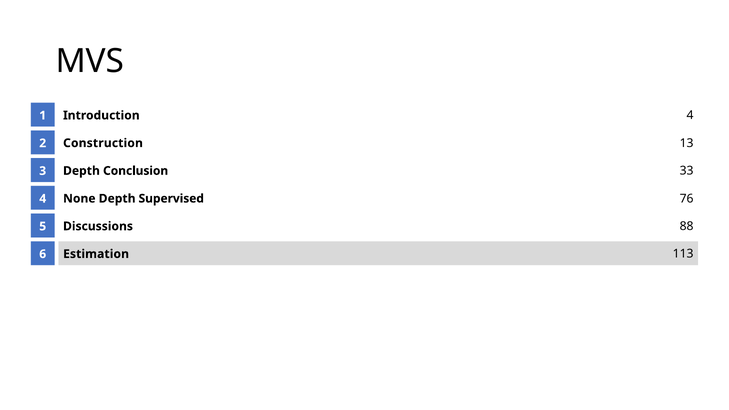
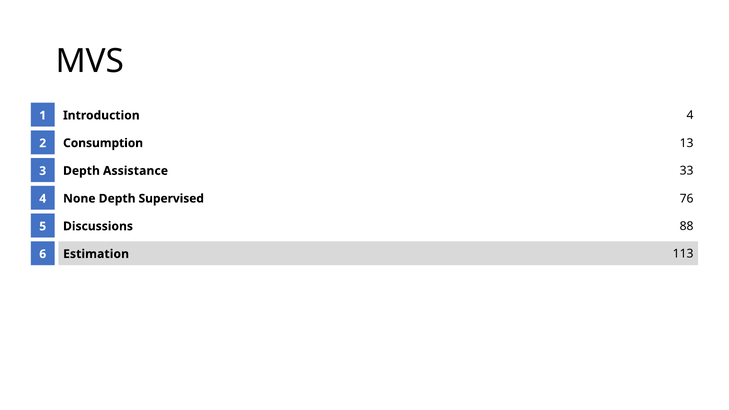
Construction: Construction -> Consumption
Conclusion: Conclusion -> Assistance
